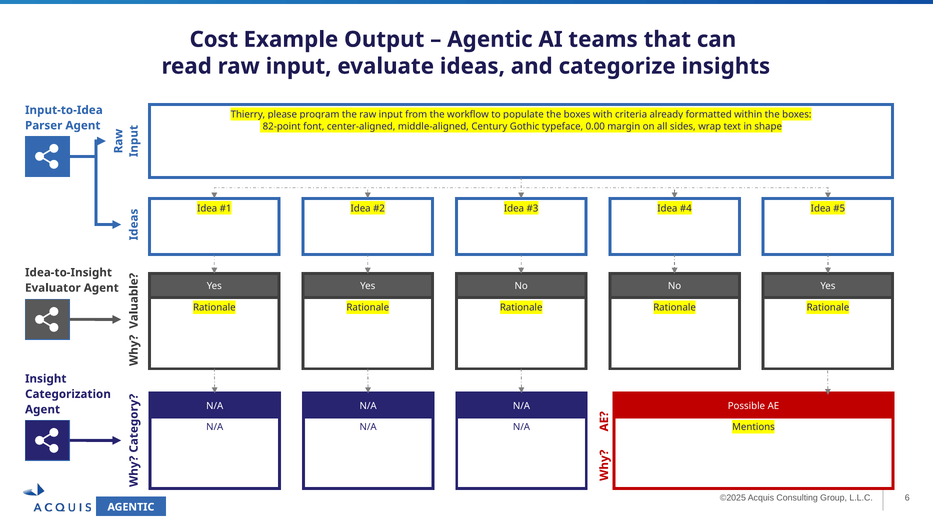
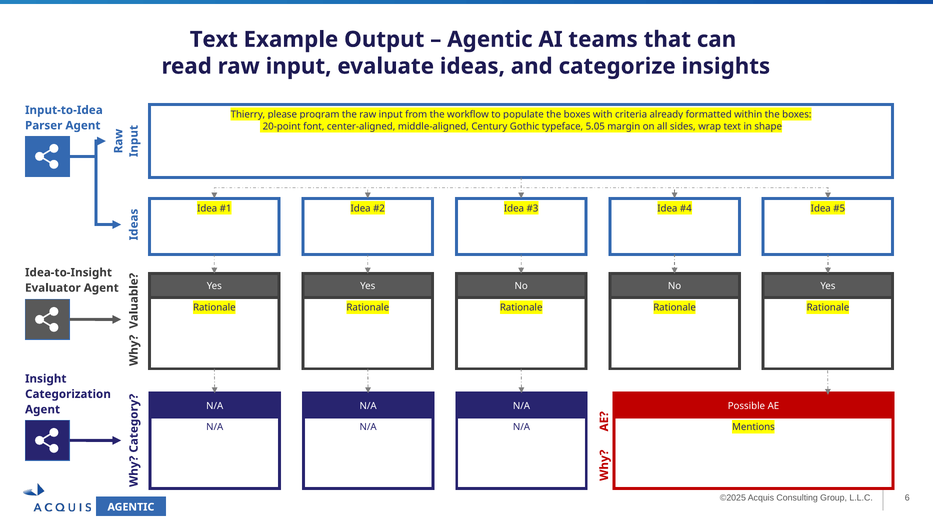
Cost at (214, 39): Cost -> Text
82-point: 82-point -> 20-point
0.00: 0.00 -> 5.05
